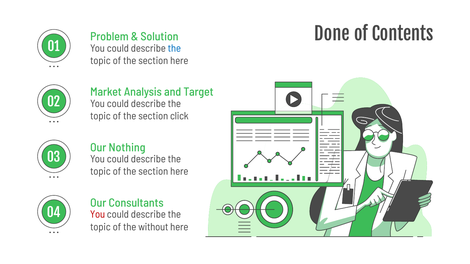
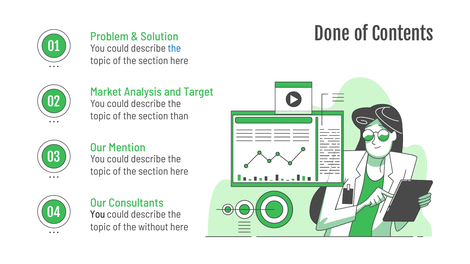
click: click -> than
Nothing: Nothing -> Mention
You at (98, 215) colour: red -> black
